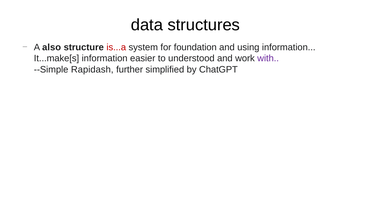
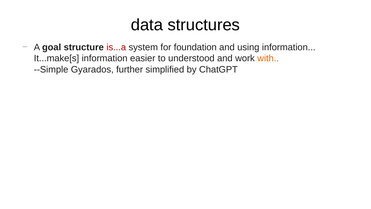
also: also -> goal
with colour: purple -> orange
Rapidash: Rapidash -> Gyarados
